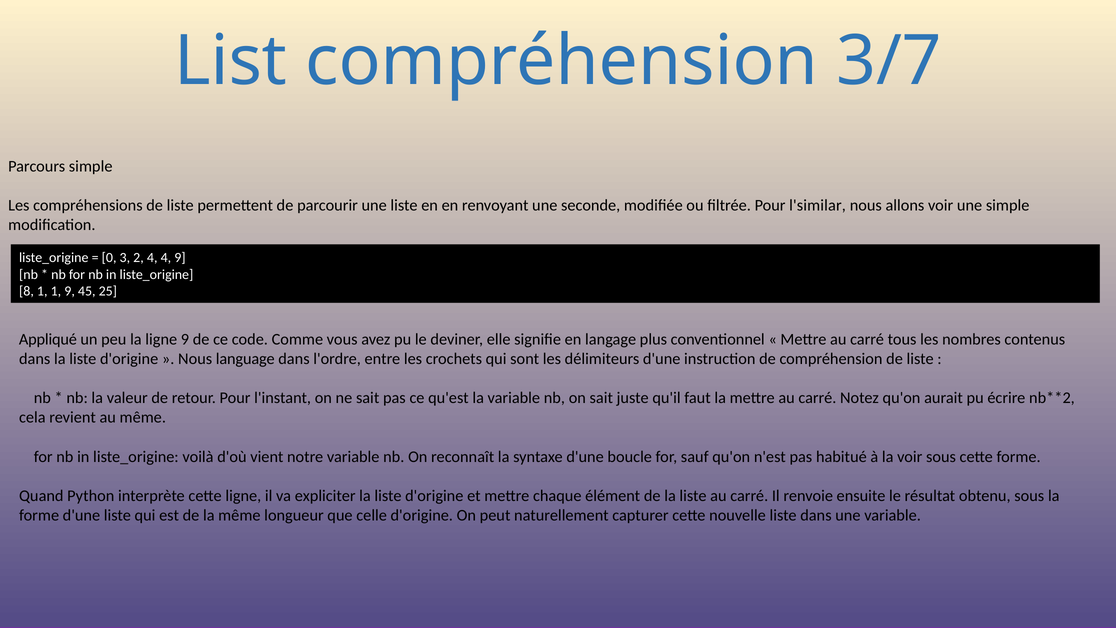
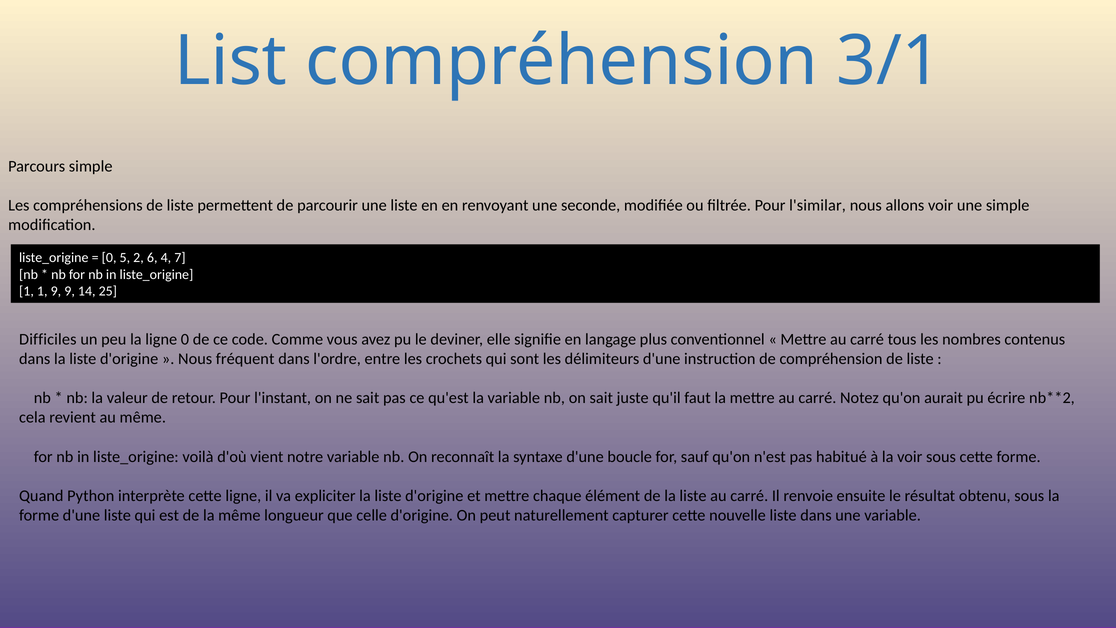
3/7: 3/7 -> 3/1
3: 3 -> 5
2 4: 4 -> 6
4 9: 9 -> 7
8 at (26, 291): 8 -> 1
1 1: 1 -> 9
45: 45 -> 14
Appliqué: Appliqué -> Difficiles
ligne 9: 9 -> 0
language: language -> fréquent
